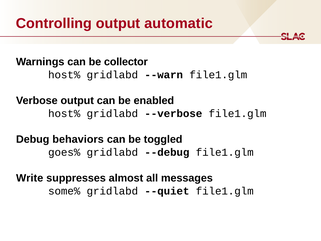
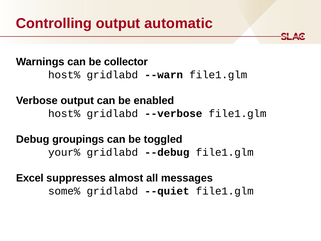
behaviors: behaviors -> groupings
goes%: goes% -> your%
Write: Write -> Excel
